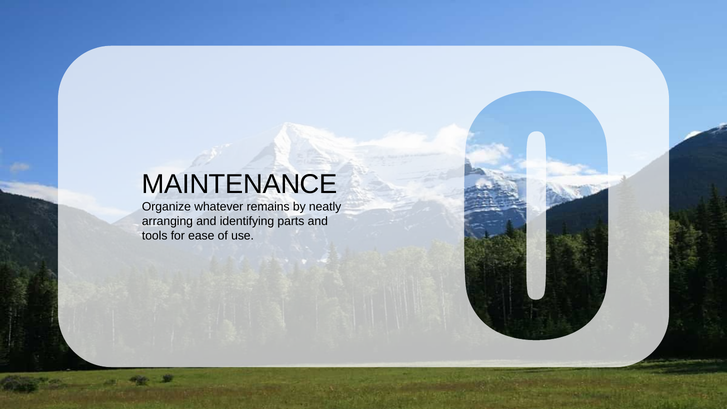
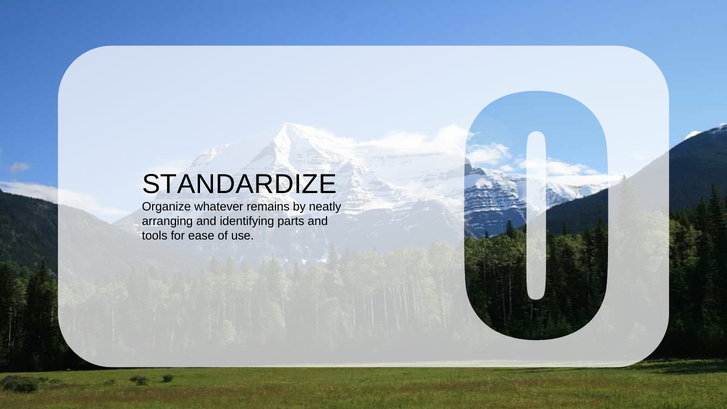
MAINTENANCE: MAINTENANCE -> STANDARDIZE
